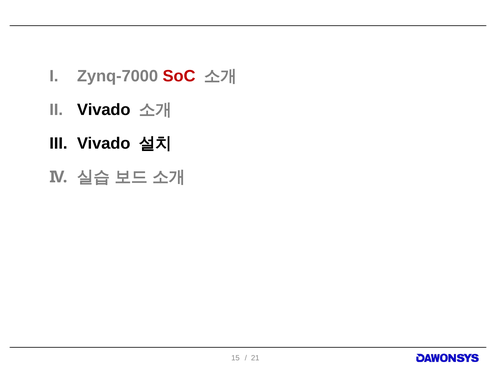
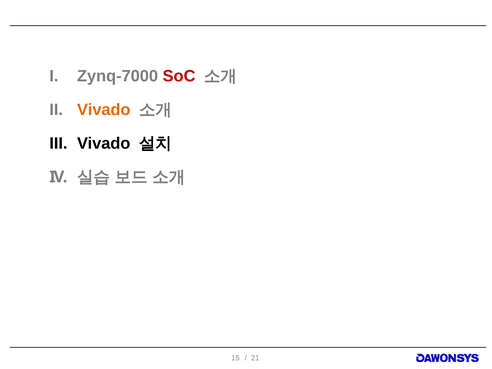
Vivado at (104, 110) colour: black -> orange
